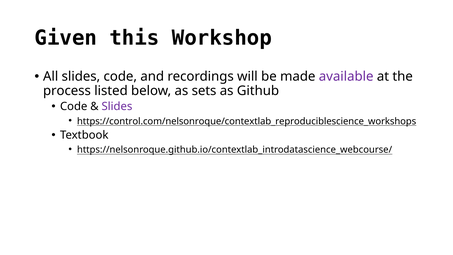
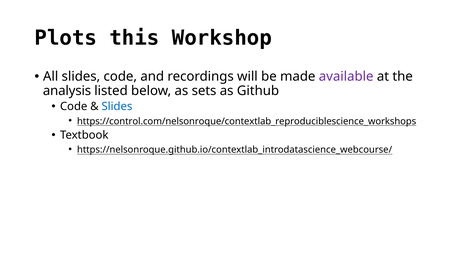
Given: Given -> Plots
process: process -> analysis
Slides at (117, 106) colour: purple -> blue
